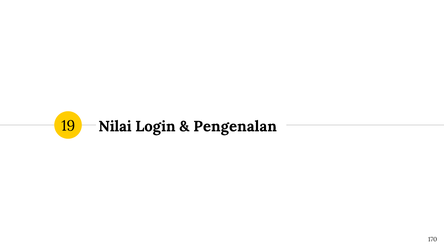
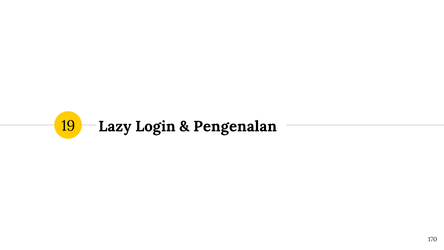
Nilai: Nilai -> Lazy
